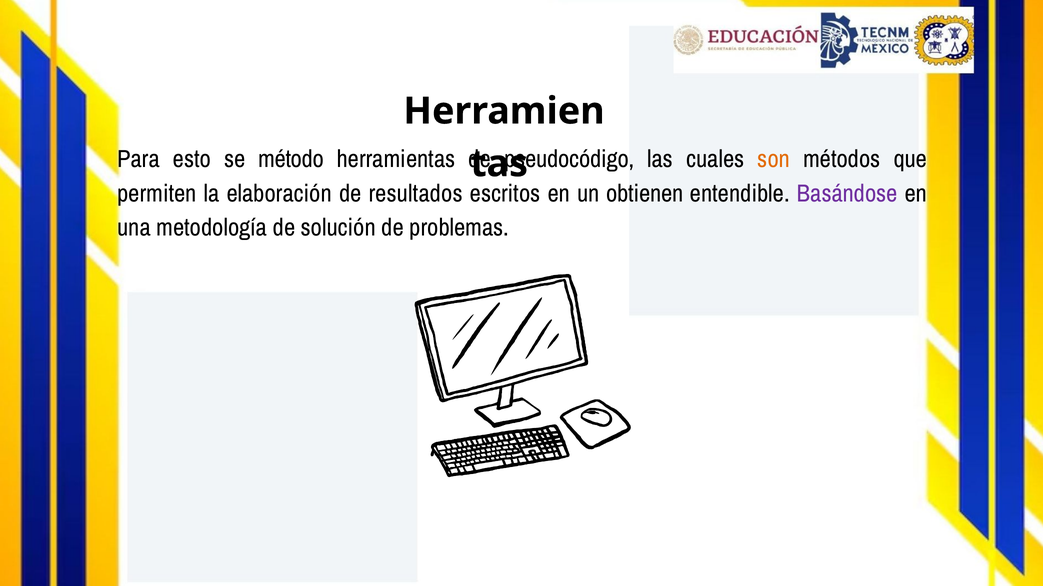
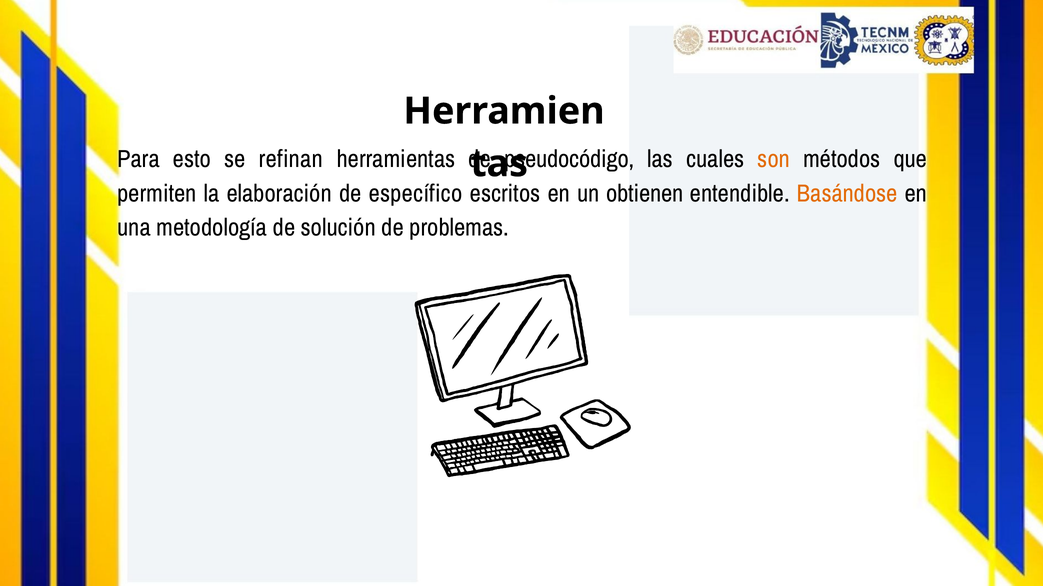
método: método -> refinan
resultados: resultados -> específico
Basándose colour: purple -> orange
